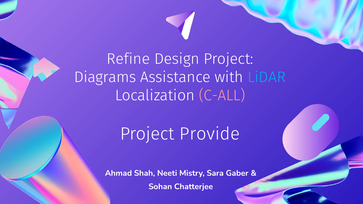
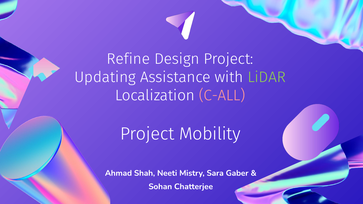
Diagrams: Diagrams -> Updating
LiDAR colour: light blue -> light green
Provide: Provide -> Mobility
